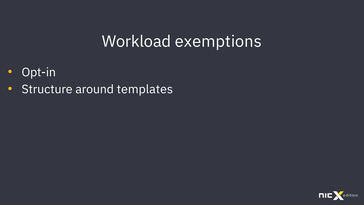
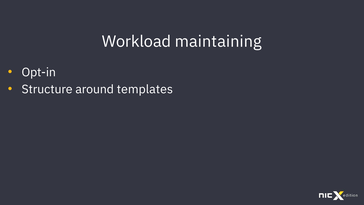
exemptions: exemptions -> maintaining
